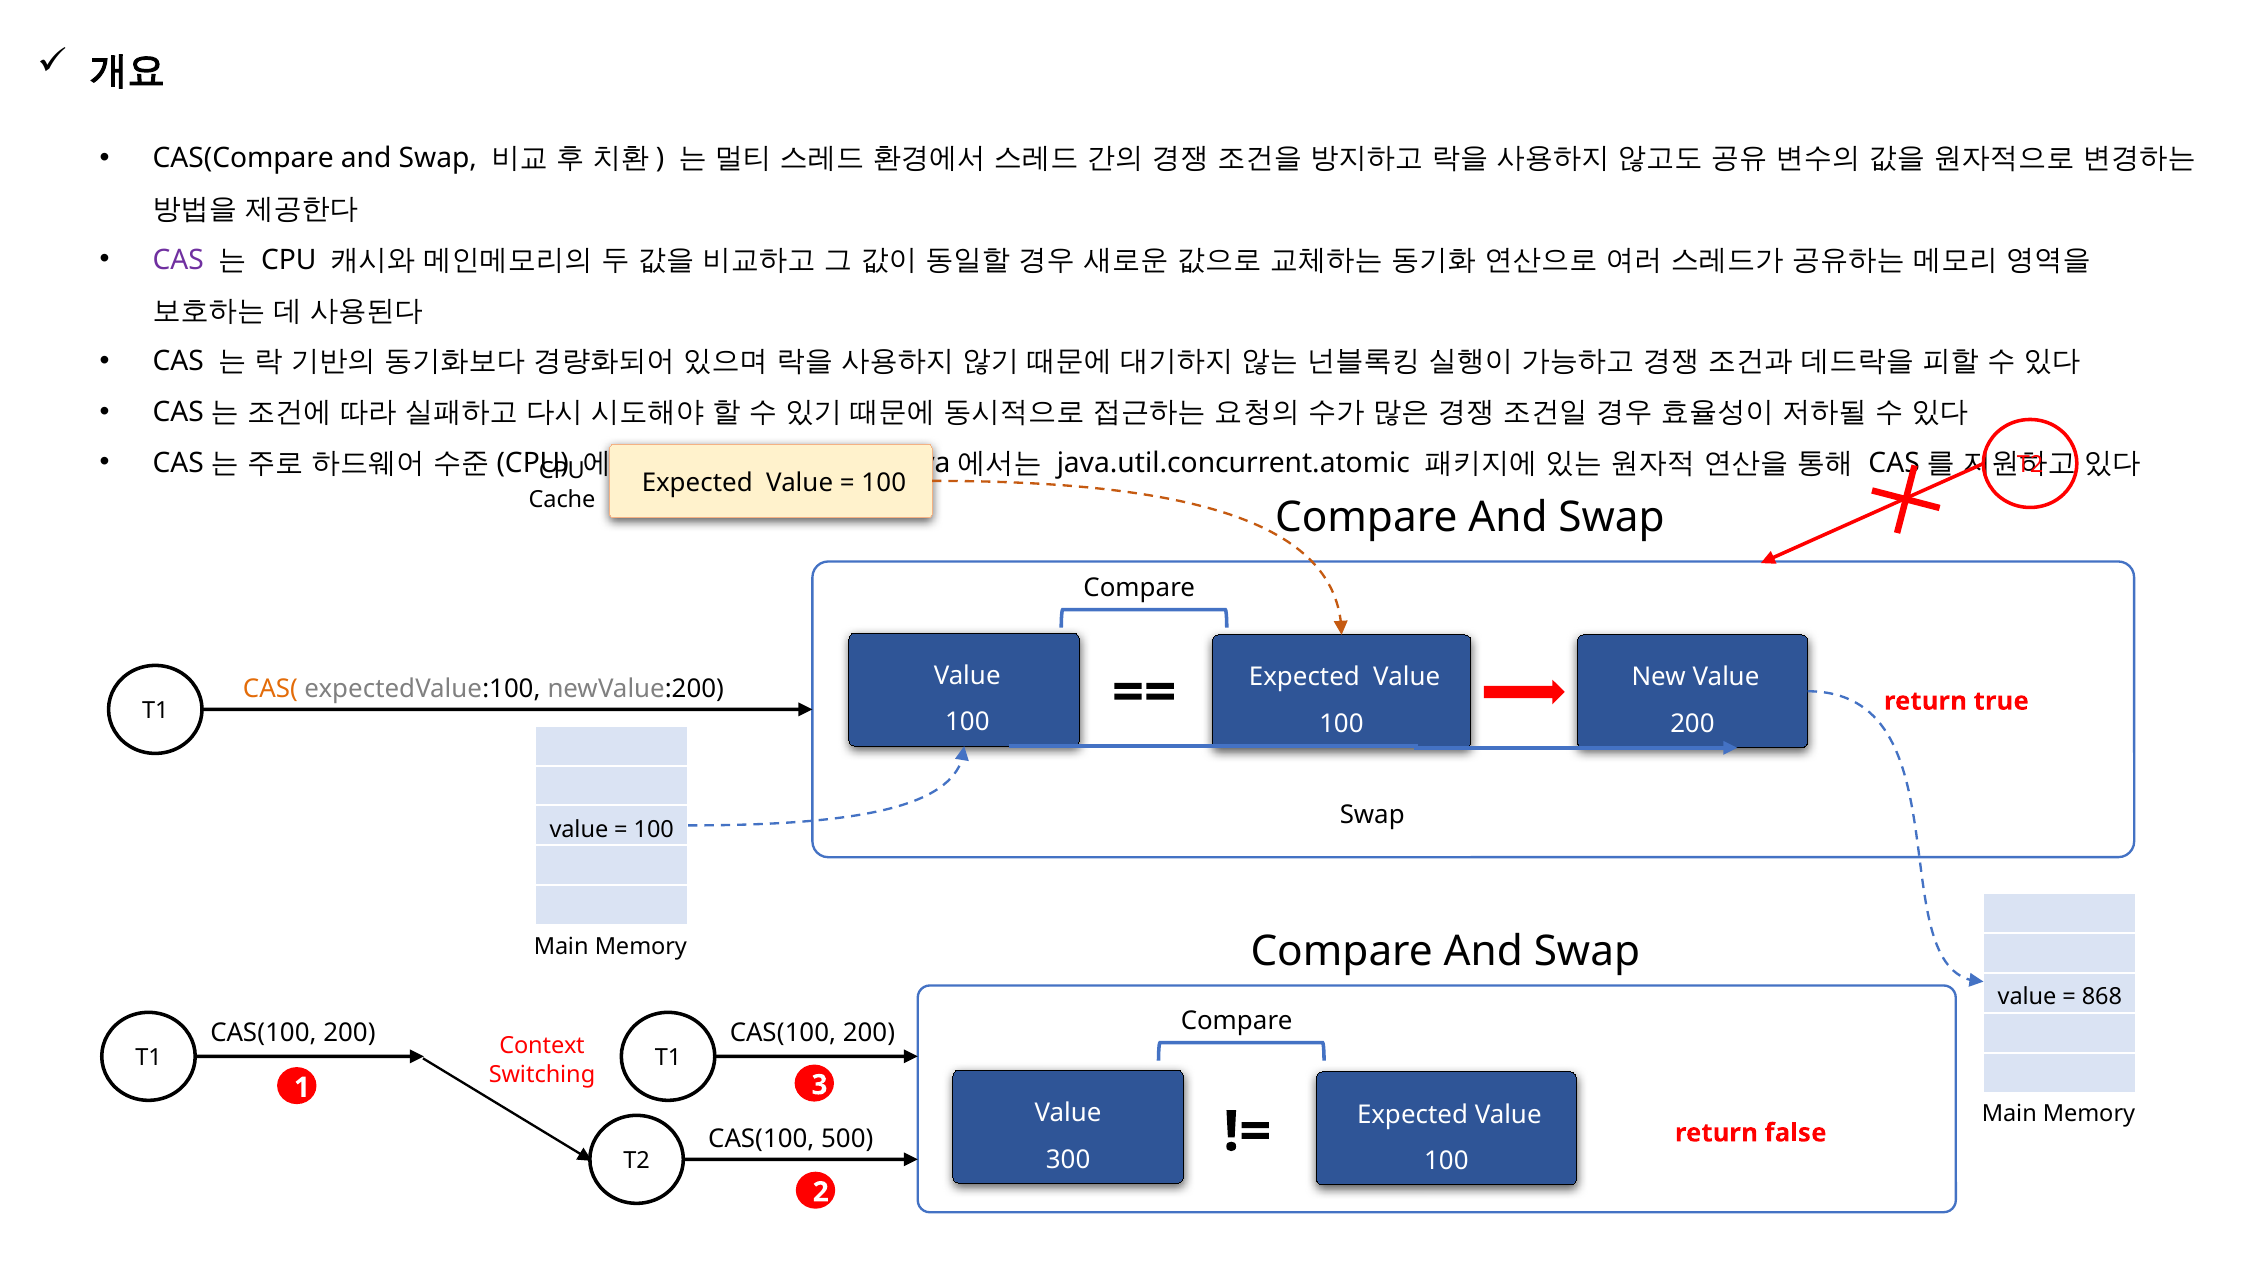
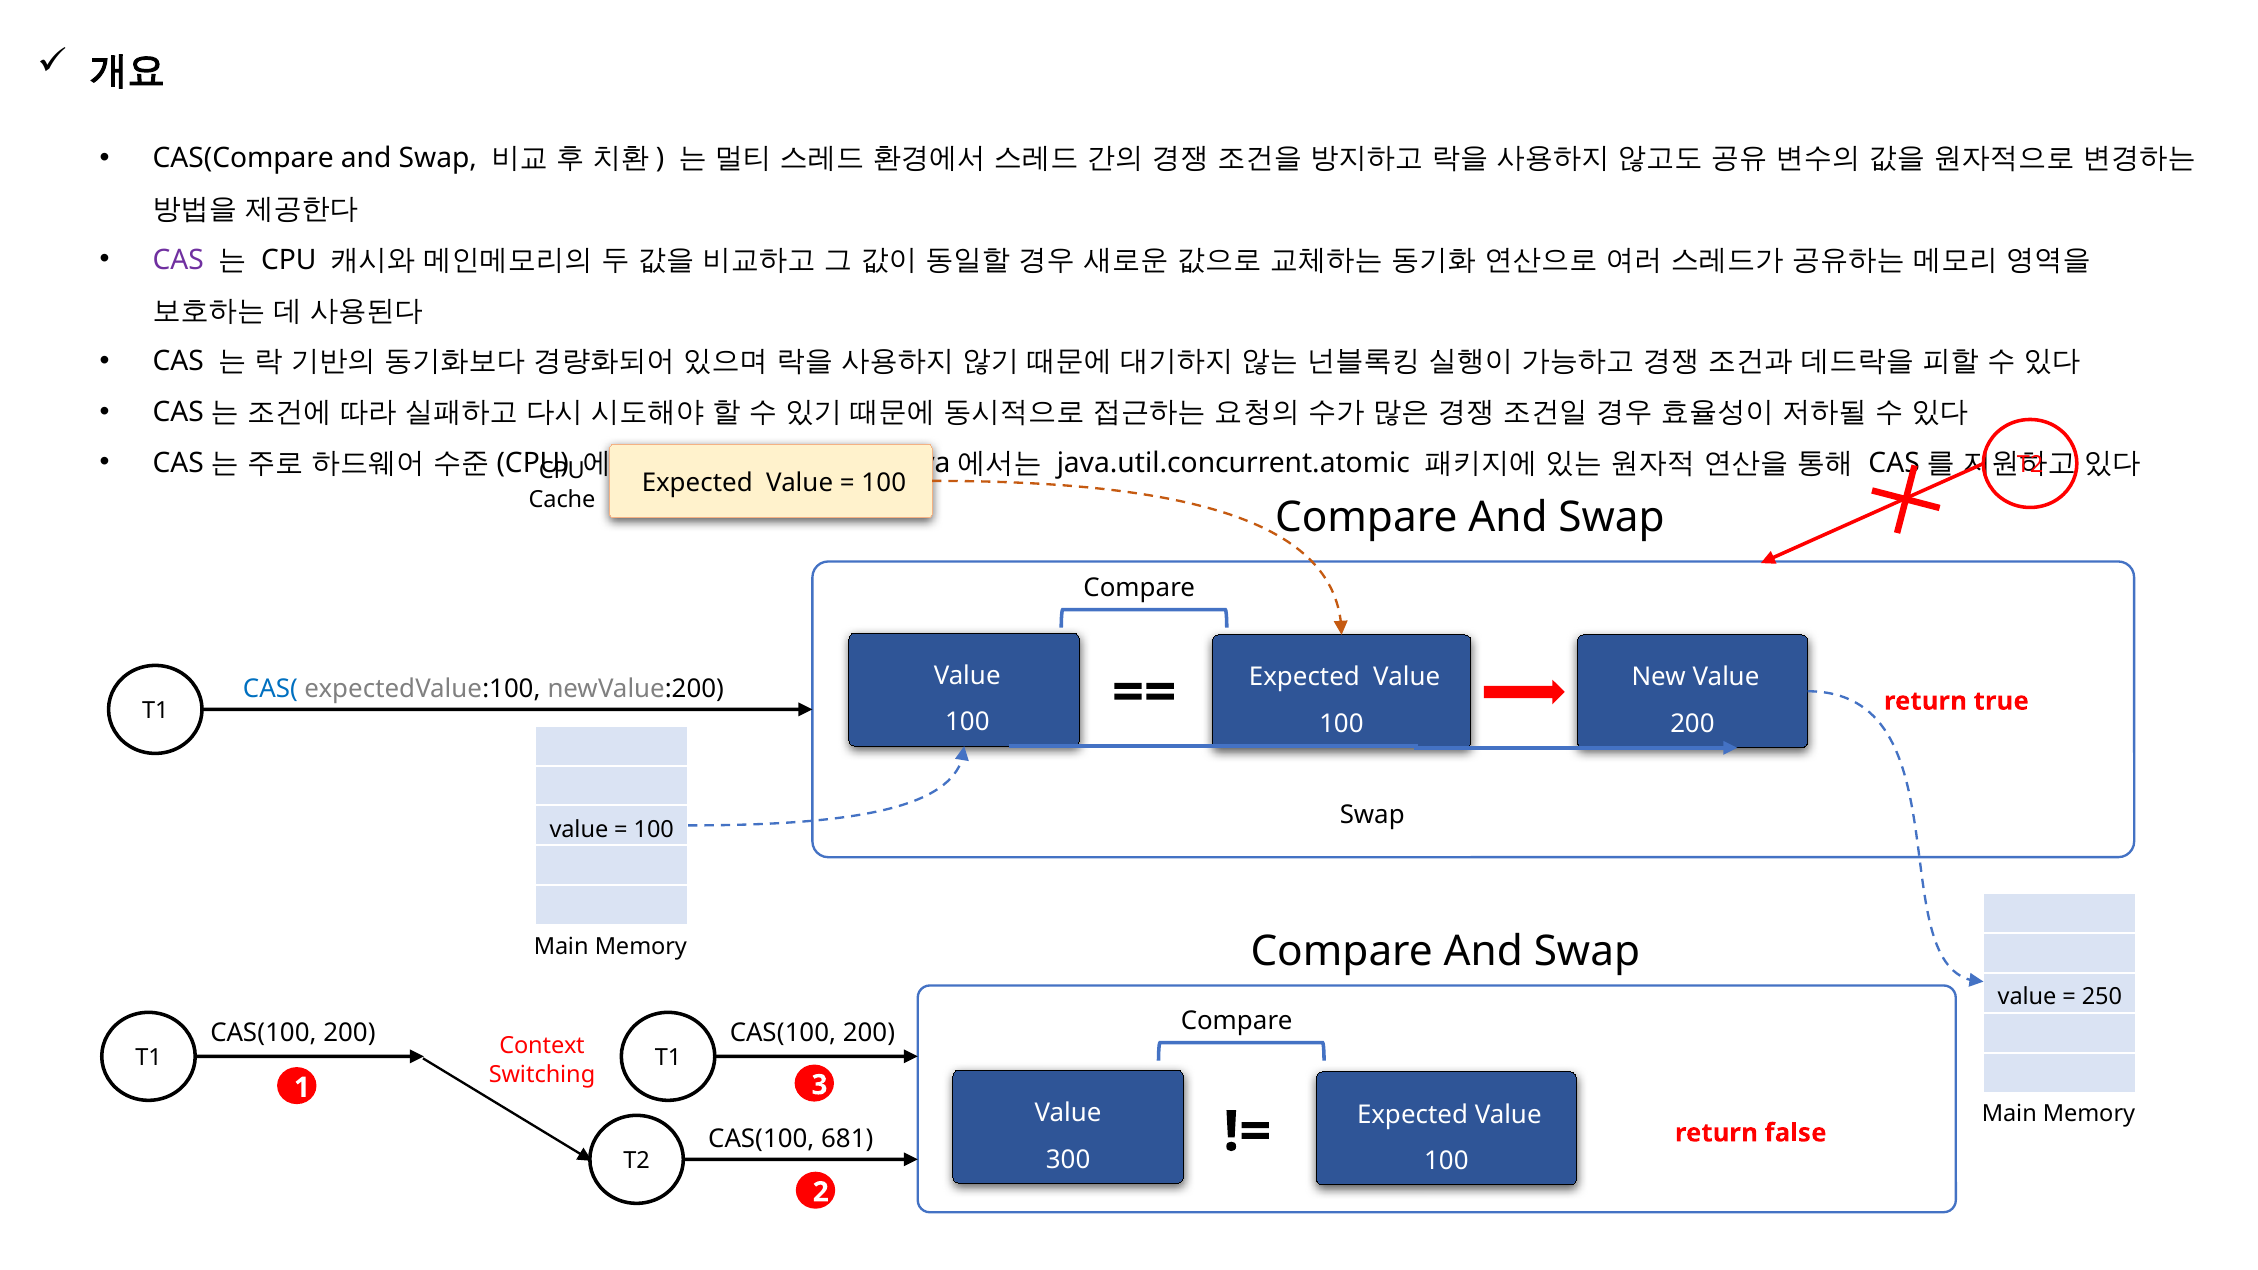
CAS( colour: orange -> blue
868: 868 -> 250
500: 500 -> 681
